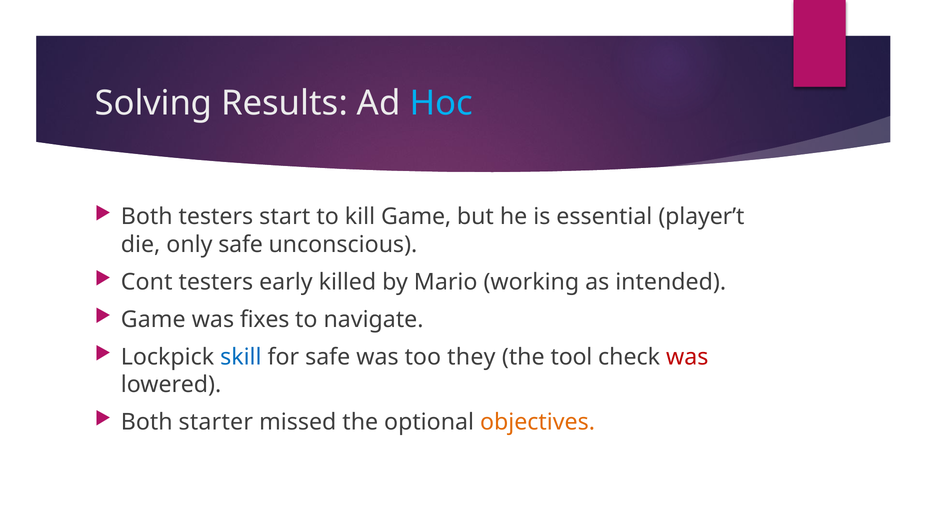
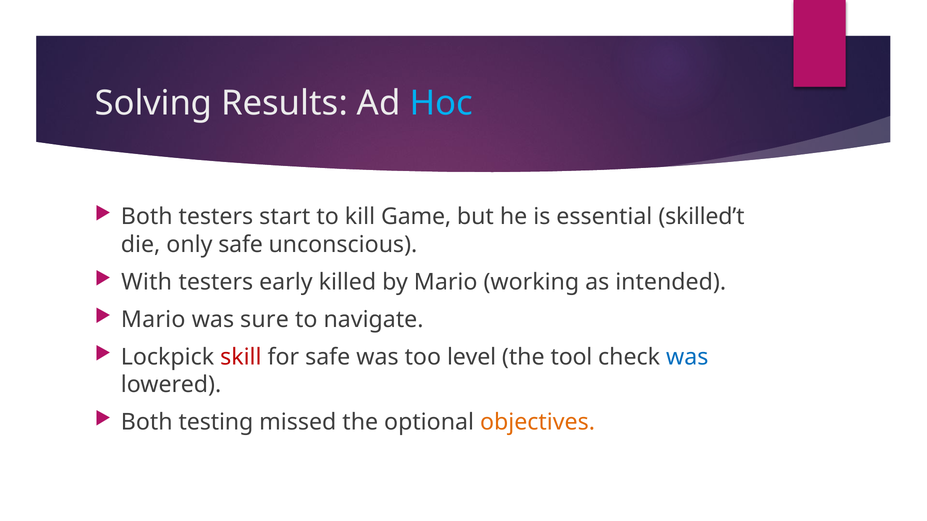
player’t: player’t -> skilled’t
Cont: Cont -> With
Game at (153, 320): Game -> Mario
fixes: fixes -> sure
skill colour: blue -> red
they: they -> level
was at (687, 357) colour: red -> blue
starter: starter -> testing
